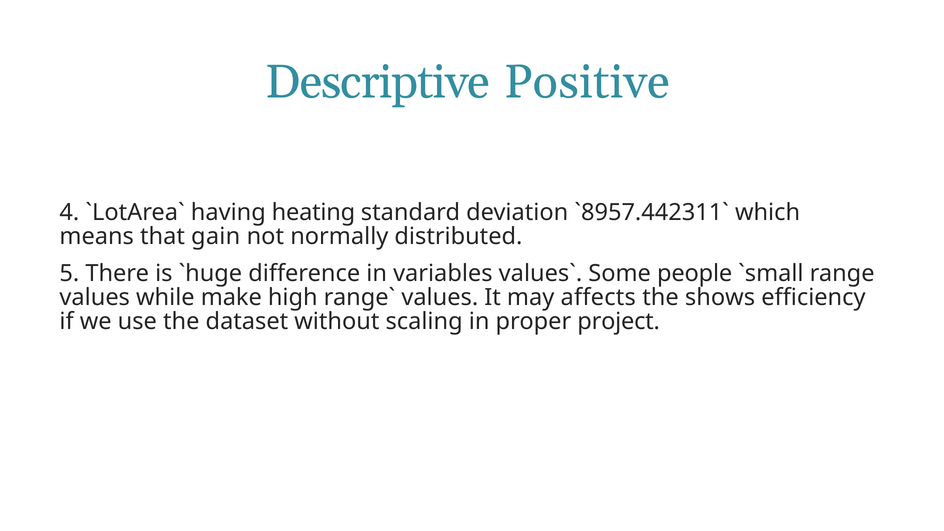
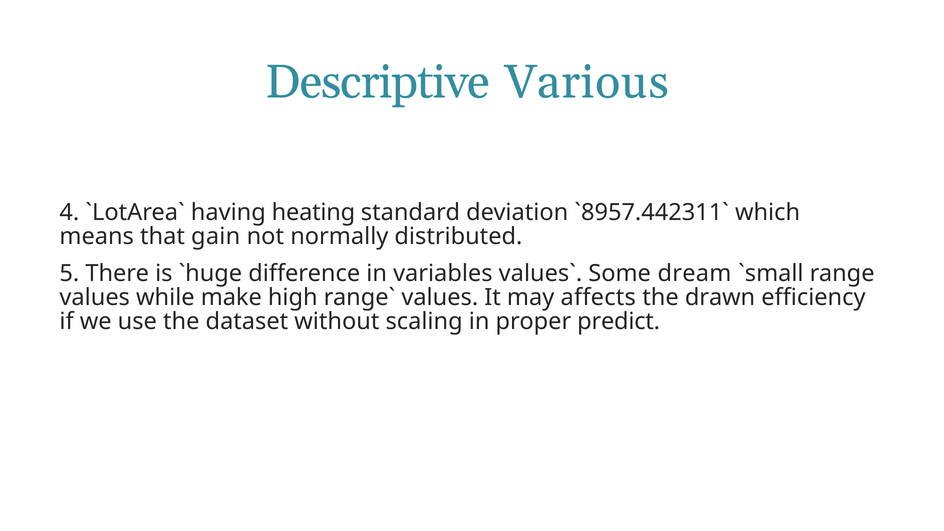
Positive: Positive -> Various
people: people -> dream
shows: shows -> drawn
project: project -> predict
